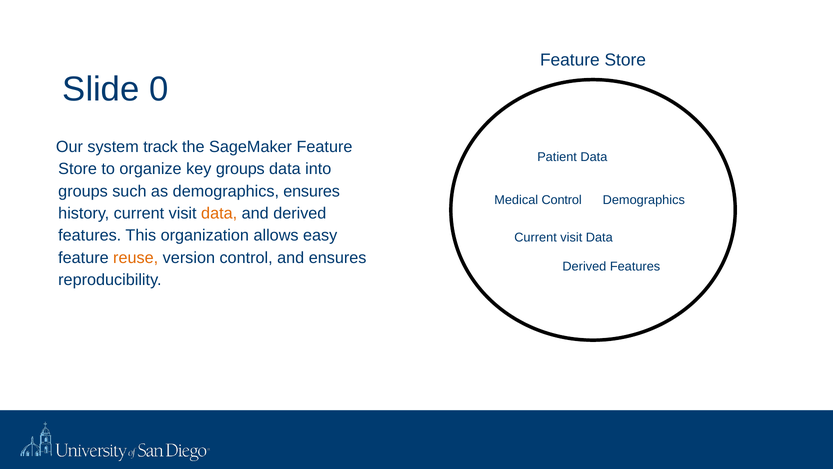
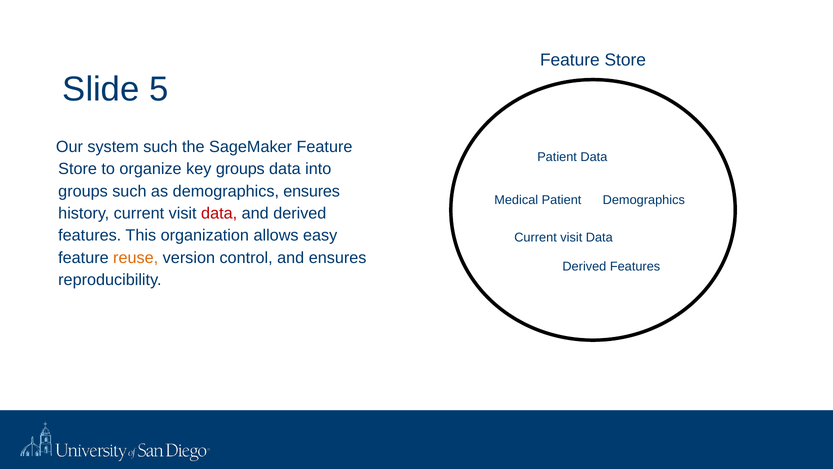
0: 0 -> 5
system track: track -> such
Medical Control: Control -> Patient
data at (219, 213) colour: orange -> red
